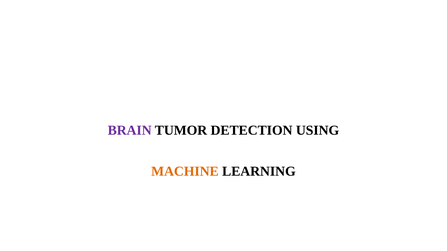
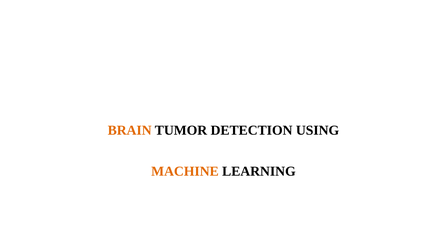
BRAIN colour: purple -> orange
